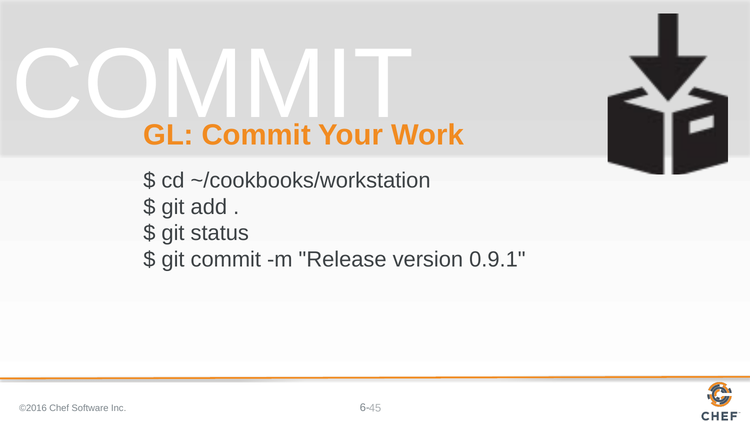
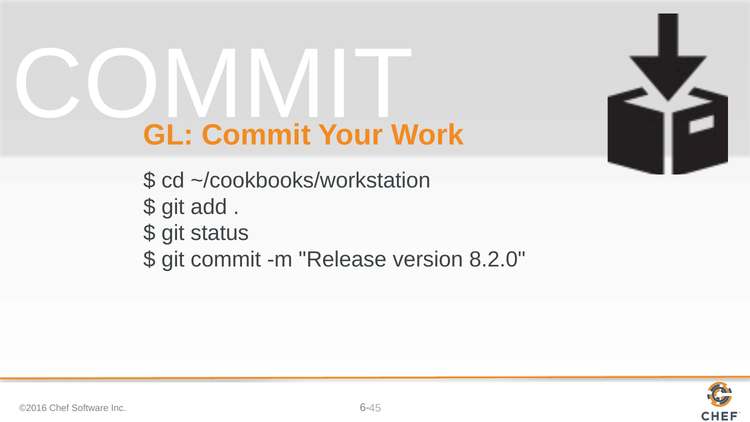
0.9.1: 0.9.1 -> 8.2.0
